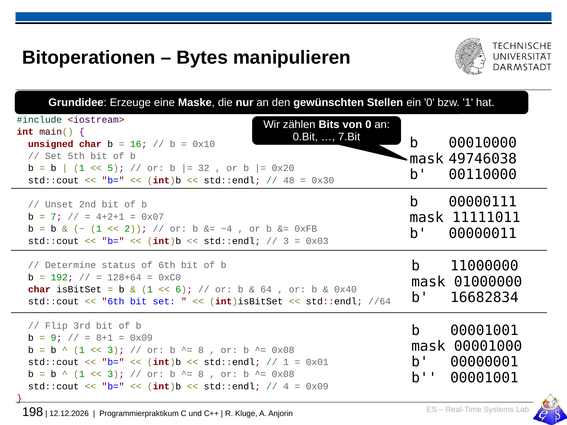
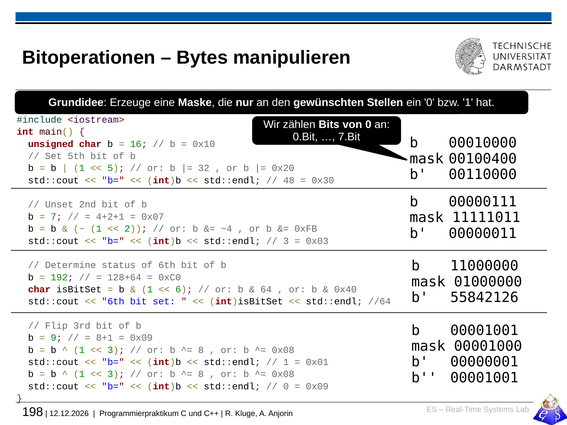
49746038: 49746038 -> 00100400
16682834: 16682834 -> 55842126
4 at (286, 386): 4 -> 0
